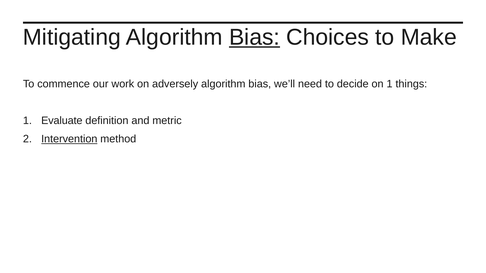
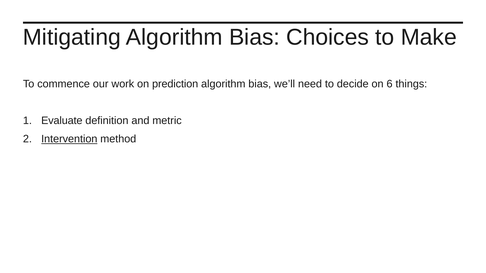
Bias at (254, 37) underline: present -> none
adversely: adversely -> prediction
on 1: 1 -> 6
